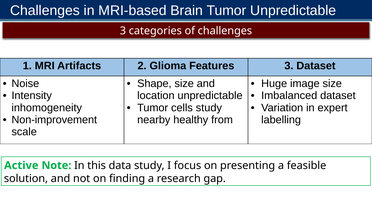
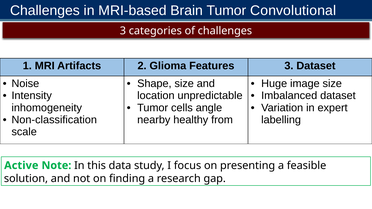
Tumor Unpredictable: Unpredictable -> Convolutional
cells study: study -> angle
Non-improvement: Non-improvement -> Non-classification
